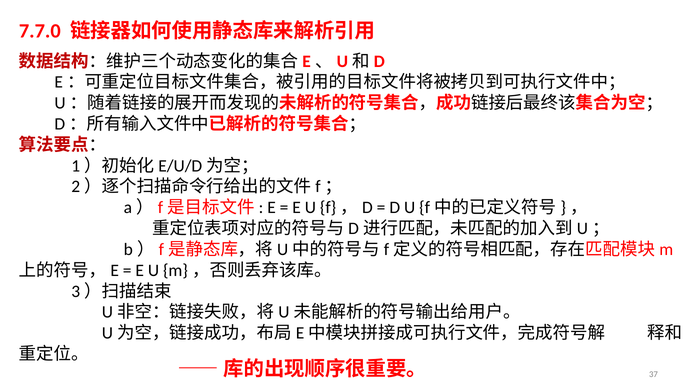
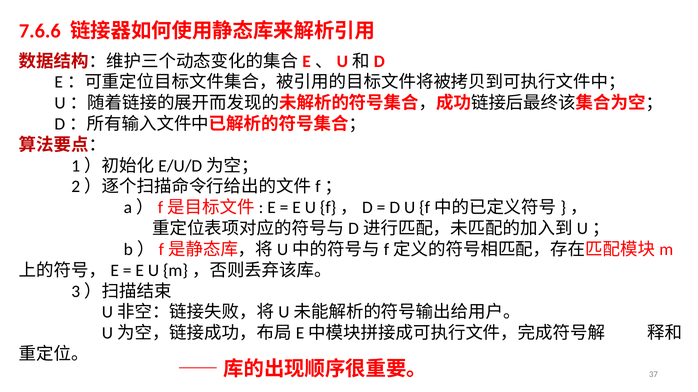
7.7.0: 7.7.0 -> 7.6.6
